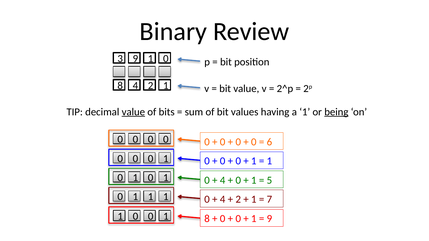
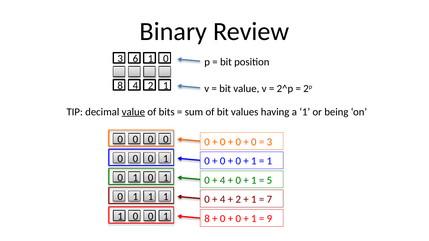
3 9: 9 -> 6
being underline: present -> none
6 at (269, 142): 6 -> 3
